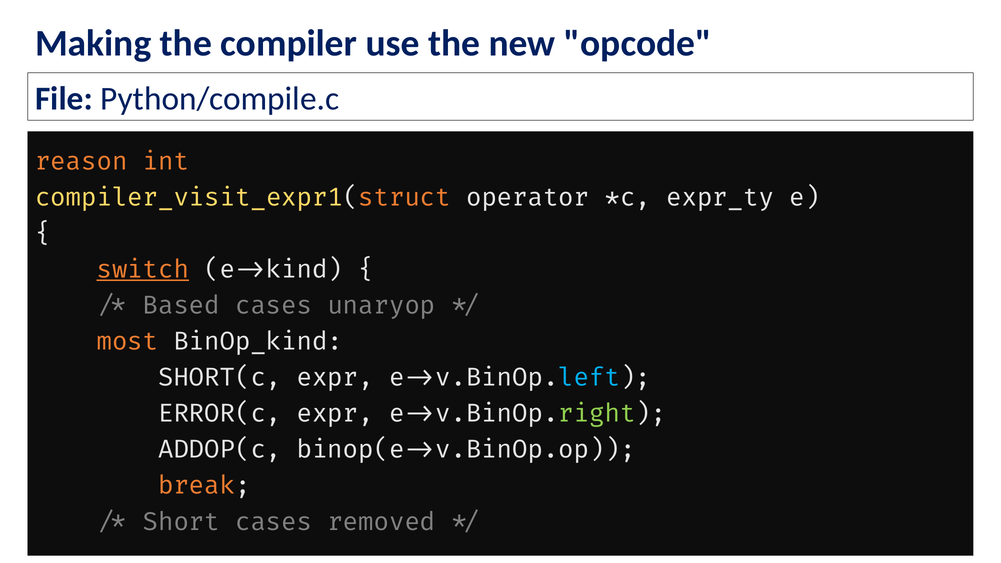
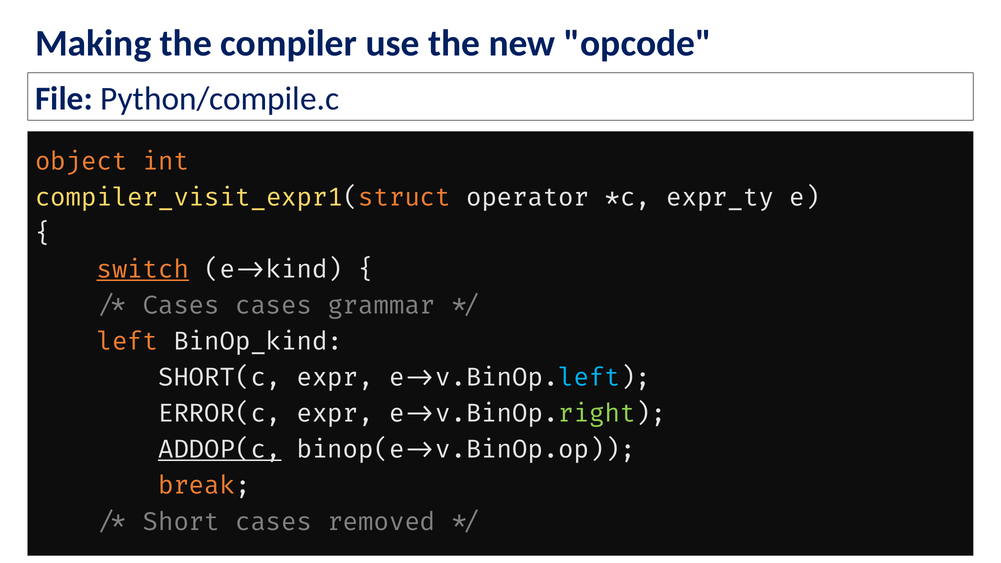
reason: reason -> object
Based at (181, 306): Based -> Cases
unaryop: unaryop -> grammar
most: most -> left
ADDOP(c underline: none -> present
